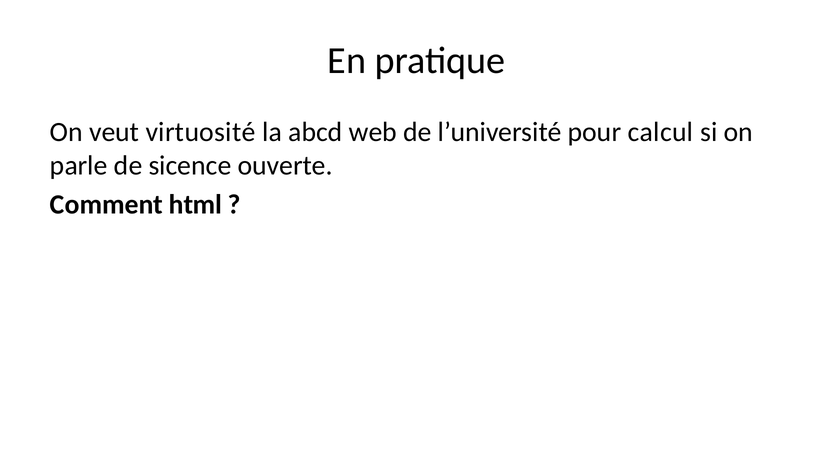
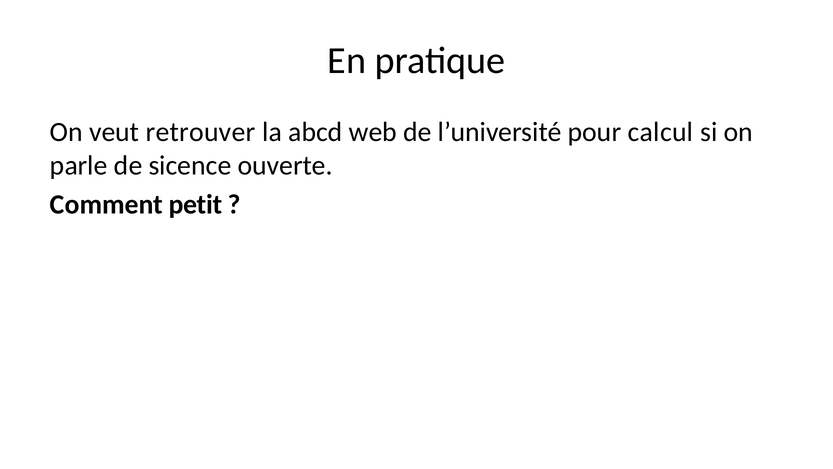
virtuosité: virtuosité -> retrouver
html: html -> petit
